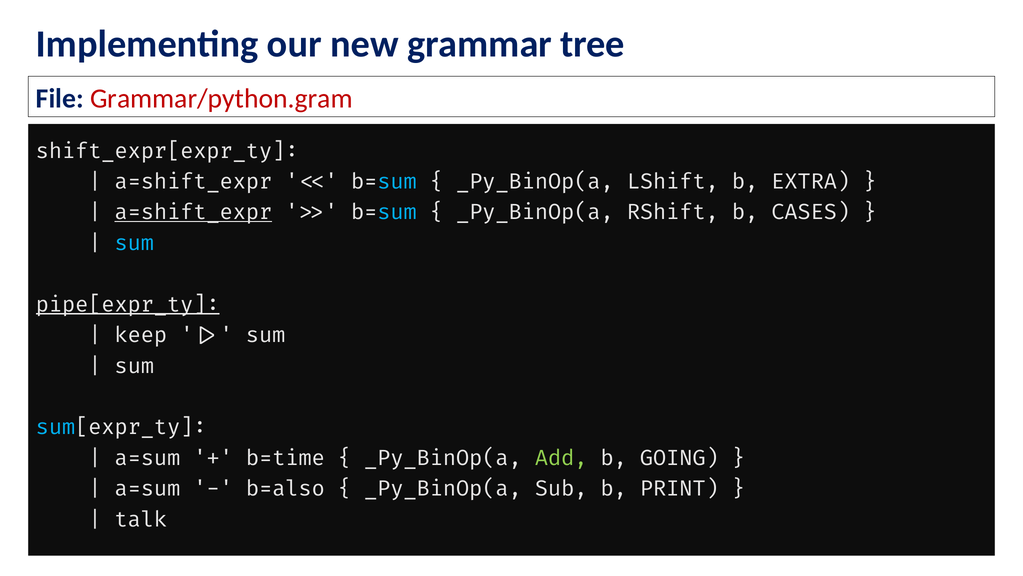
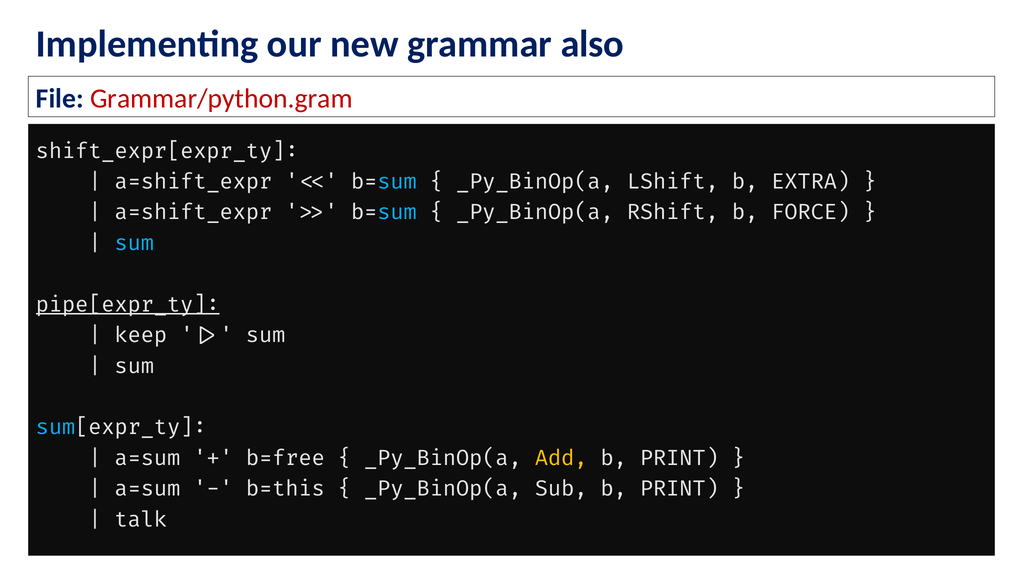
tree: tree -> also
a=shift_expr at (193, 212) underline: present -> none
CASES: CASES -> FORCE
b=time: b=time -> b=free
Add colour: light green -> yellow
GOING at (679, 458): GOING -> PRINT
b=also: b=also -> b=this
